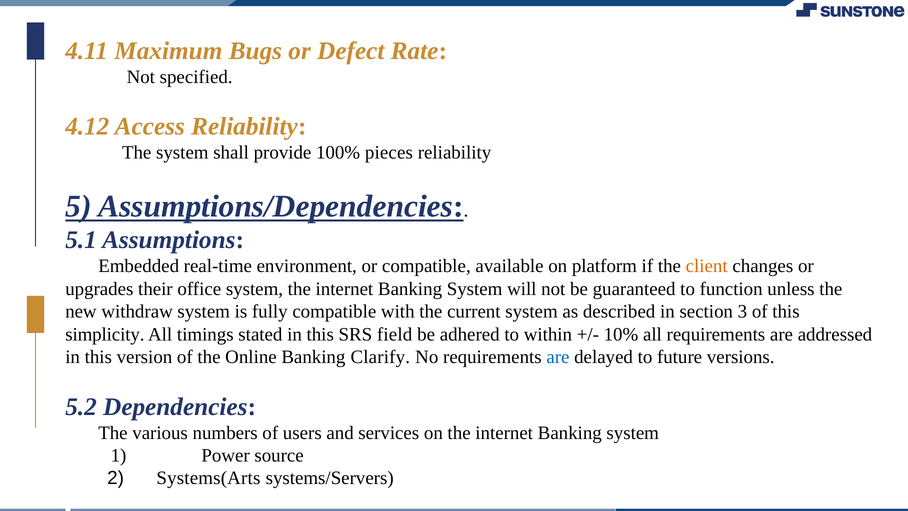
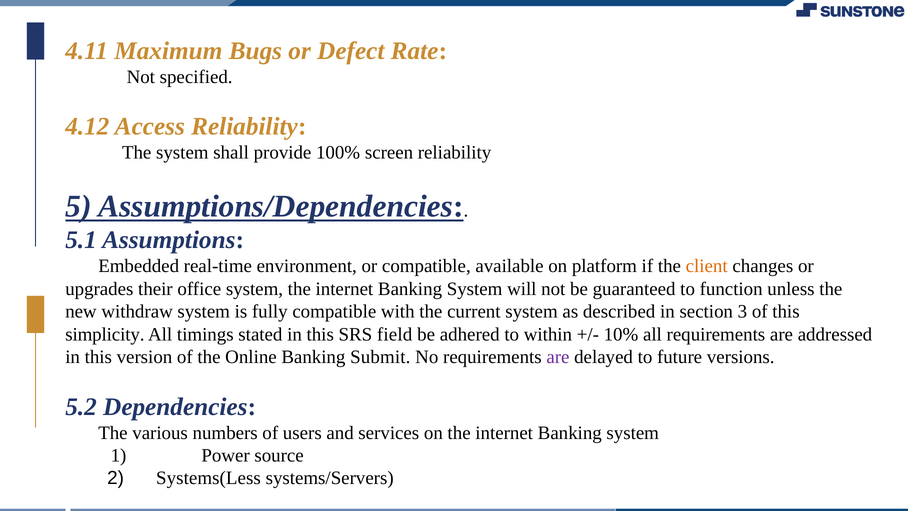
pieces: pieces -> screen
Clarify: Clarify -> Submit
are at (558, 357) colour: blue -> purple
Systems(Arts: Systems(Arts -> Systems(Less
